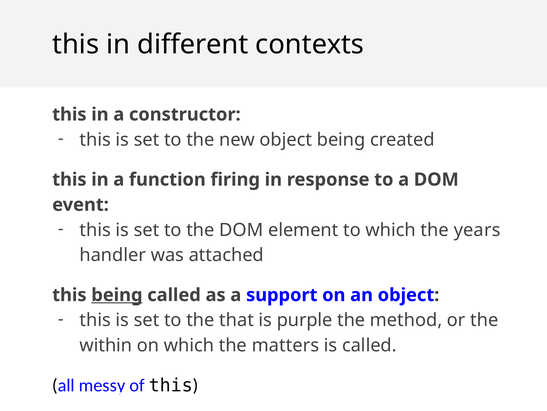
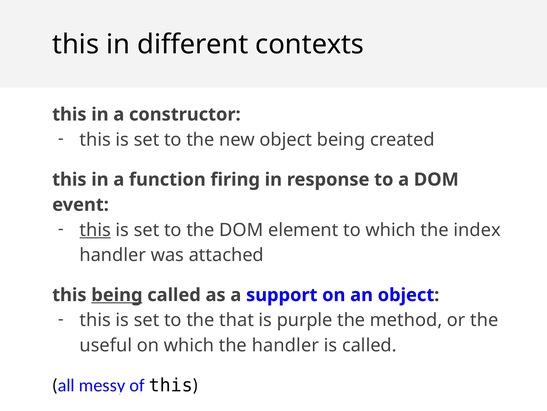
this at (95, 230) underline: none -> present
years: years -> index
within: within -> useful
the matters: matters -> handler
